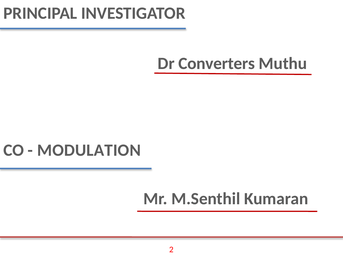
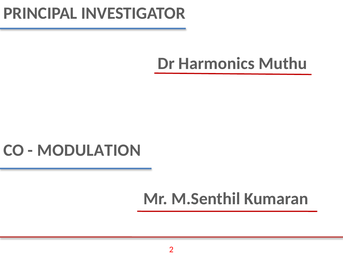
Converters: Converters -> Harmonics
